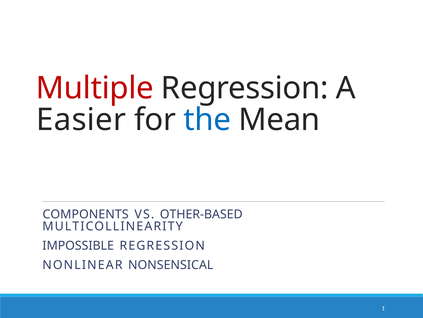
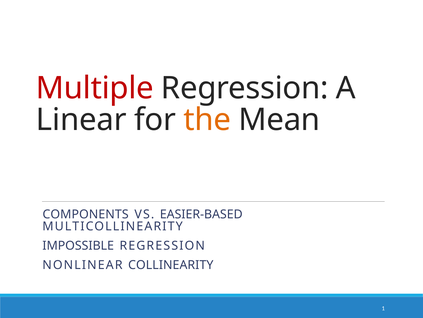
Easier: Easier -> Linear
the colour: blue -> orange
OTHER-BASED: OTHER-BASED -> EASIER-BASED
NONSENSICAL: NONSENSICAL -> COLLINEARITY
